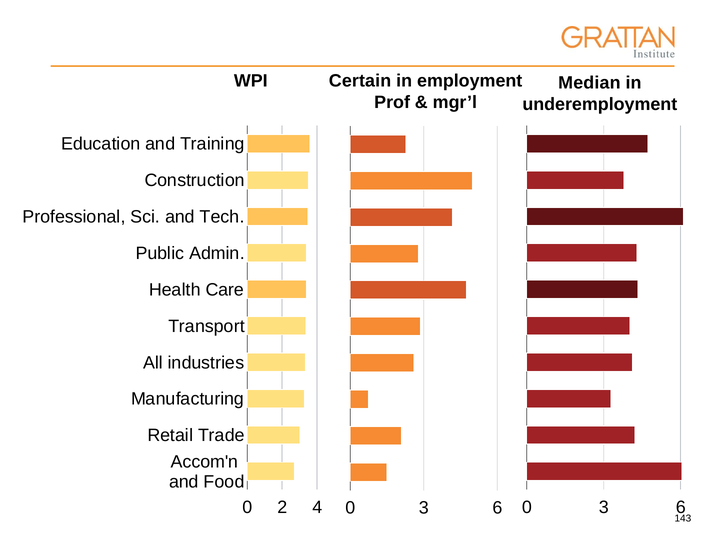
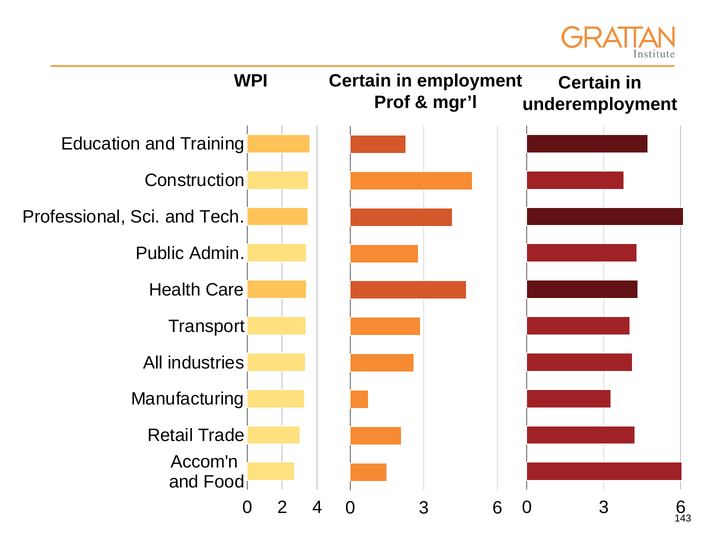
Median at (589, 83): Median -> Certain
